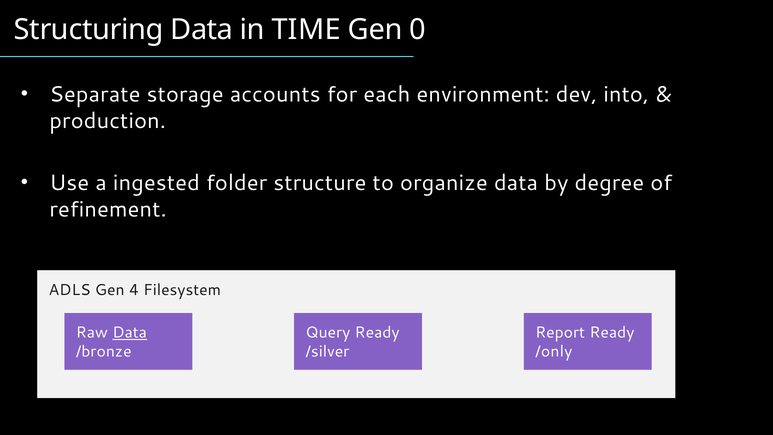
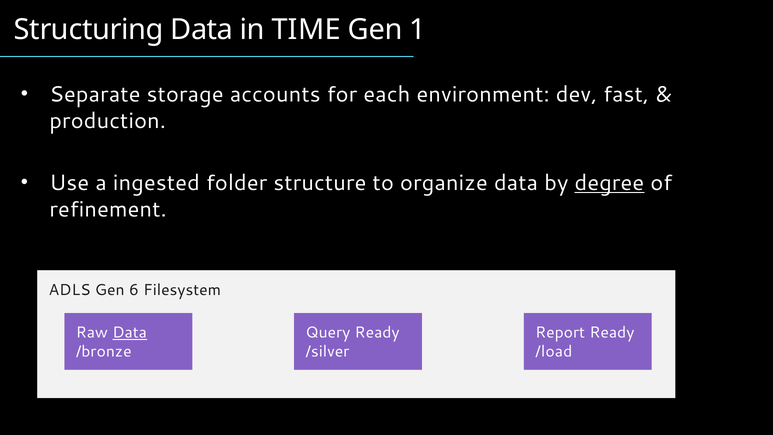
0: 0 -> 1
into: into -> fast
degree underline: none -> present
4: 4 -> 6
/only: /only -> /load
